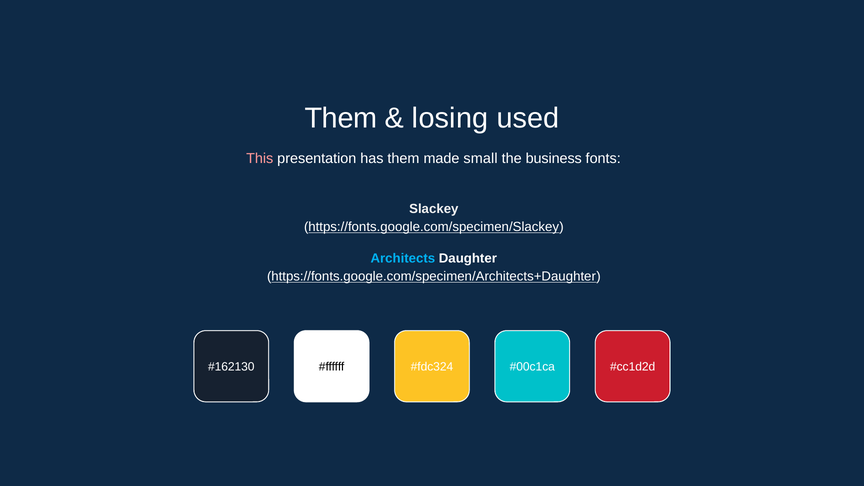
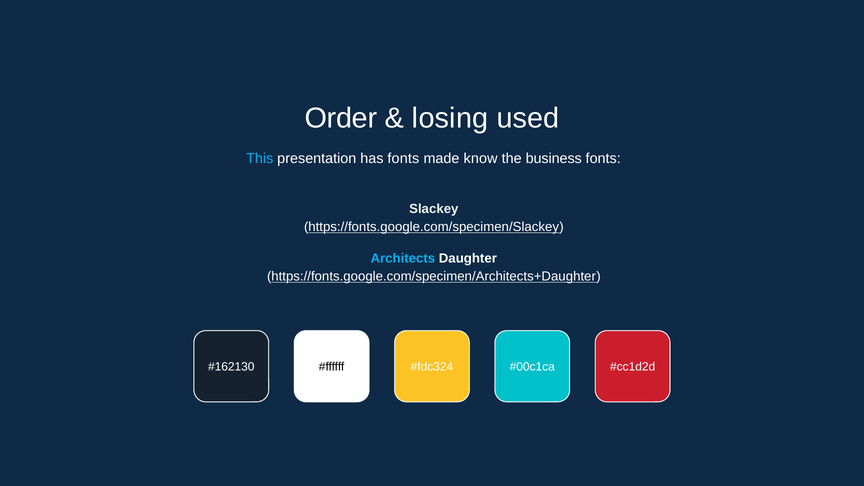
Them at (341, 118): Them -> Order
This colour: pink -> light blue
has them: them -> fonts
small: small -> know
